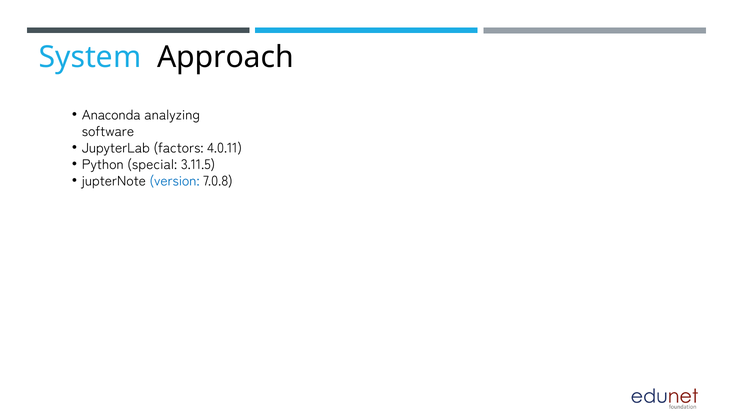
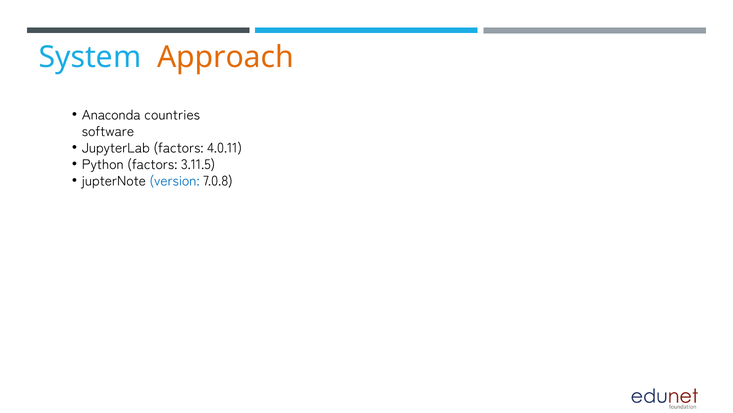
Approach colour: black -> orange
analyzing: analyzing -> countries
Python special: special -> factors
